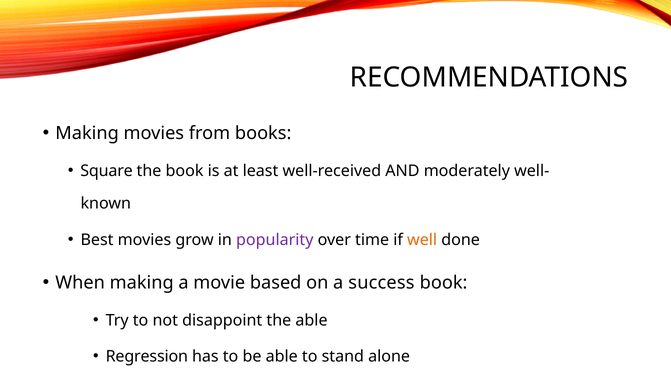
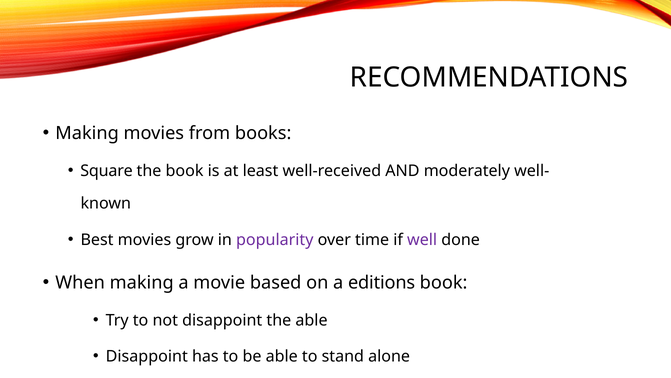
well colour: orange -> purple
success: success -> editions
Regression at (147, 356): Regression -> Disappoint
